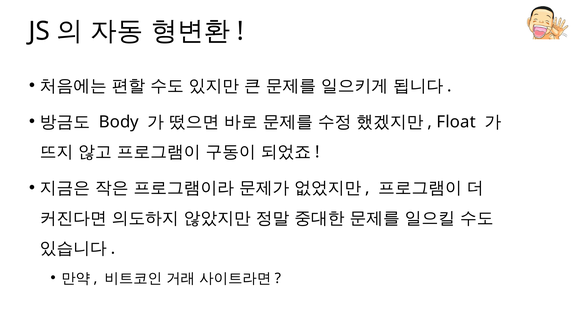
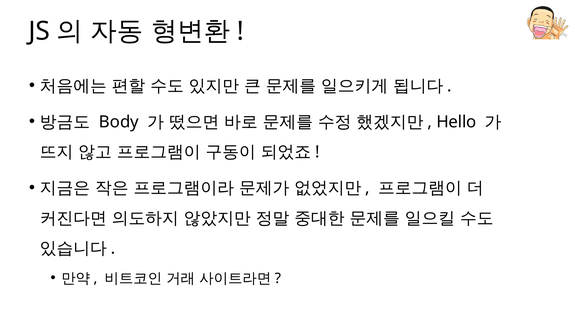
Float: Float -> Hello
